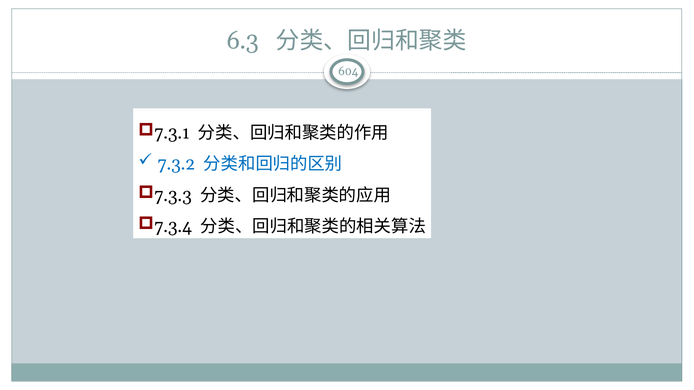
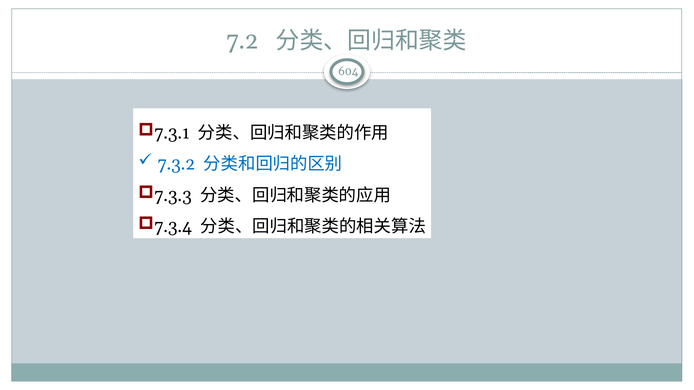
6.3: 6.3 -> 7.2
